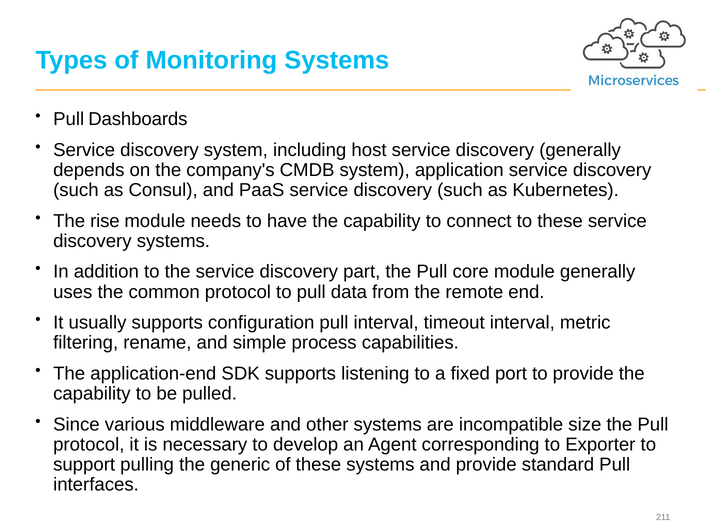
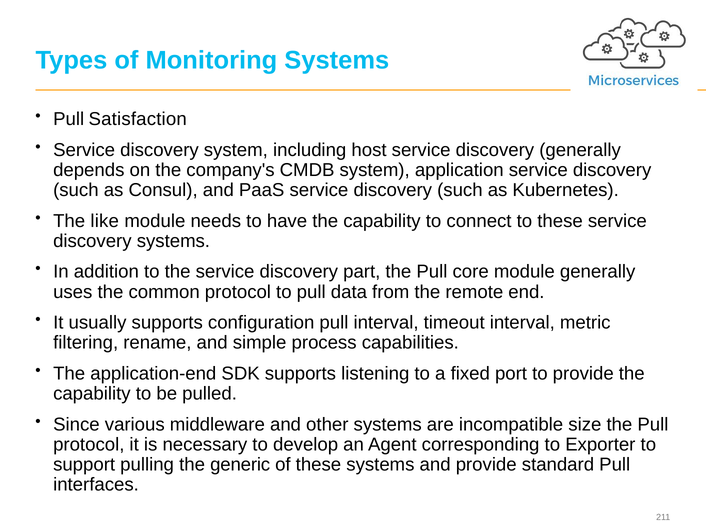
Dashboards: Dashboards -> Satisfaction
rise: rise -> like
